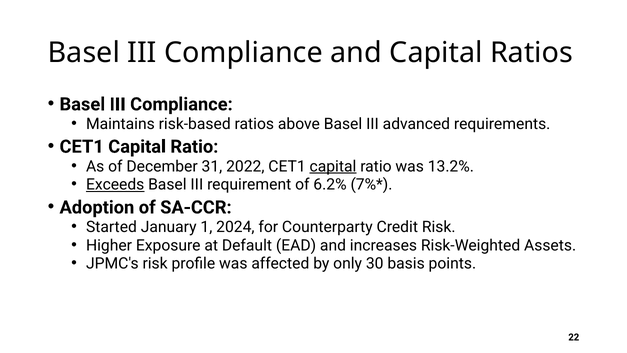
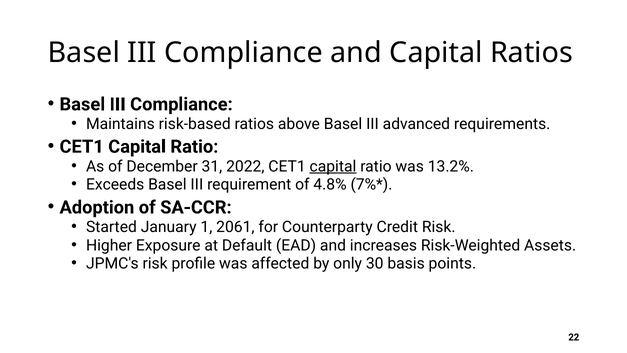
Exceeds underline: present -> none
6.2%: 6.2% -> 4.8%
2024: 2024 -> 2061
